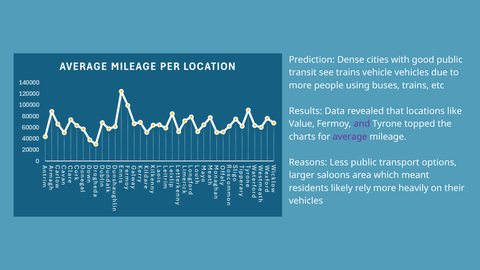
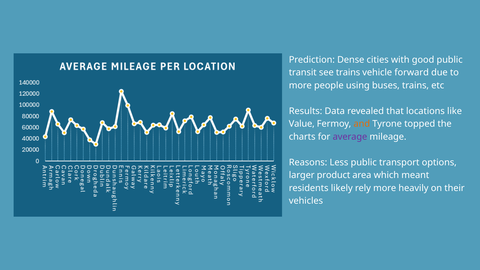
vehicle vehicles: vehicles -> forward
and colour: purple -> orange
saloons: saloons -> product
